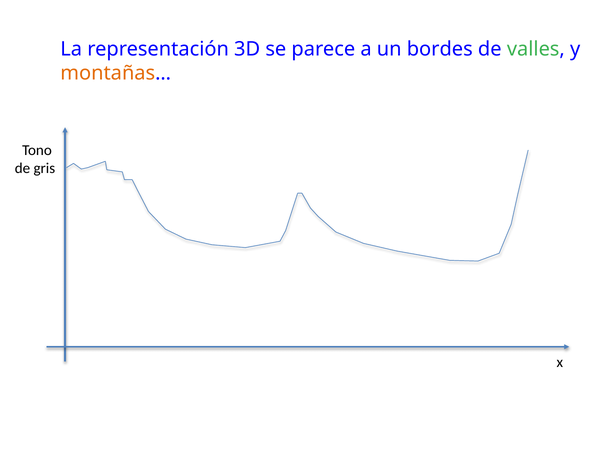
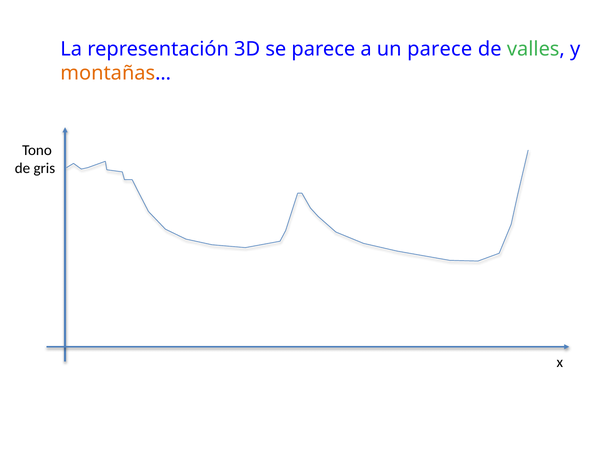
un bordes: bordes -> parece
